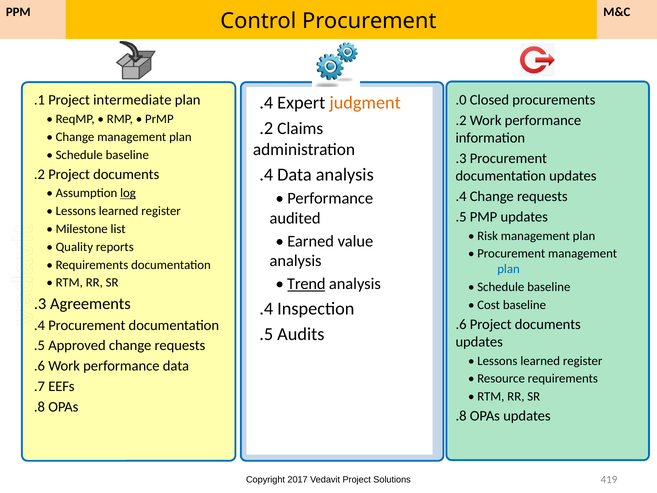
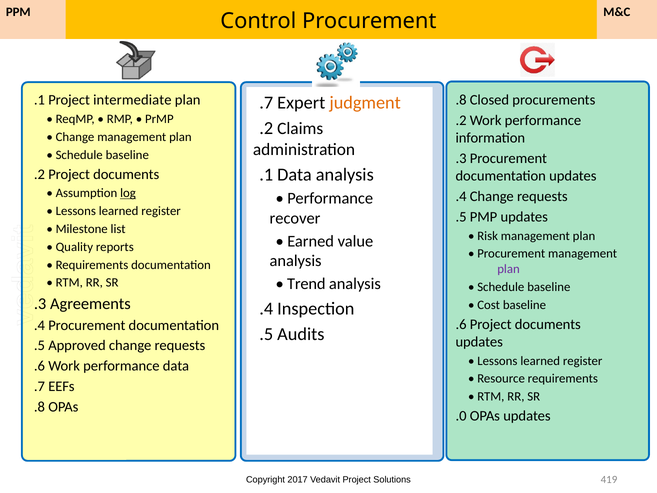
.4 at (266, 103): .4 -> .7
.0 at (461, 100): .0 -> .8
.4 at (266, 174): .4 -> .1
audited: audited -> recover
plan at (509, 269) colour: blue -> purple
Trend underline: present -> none
.8 at (461, 416): .8 -> .0
